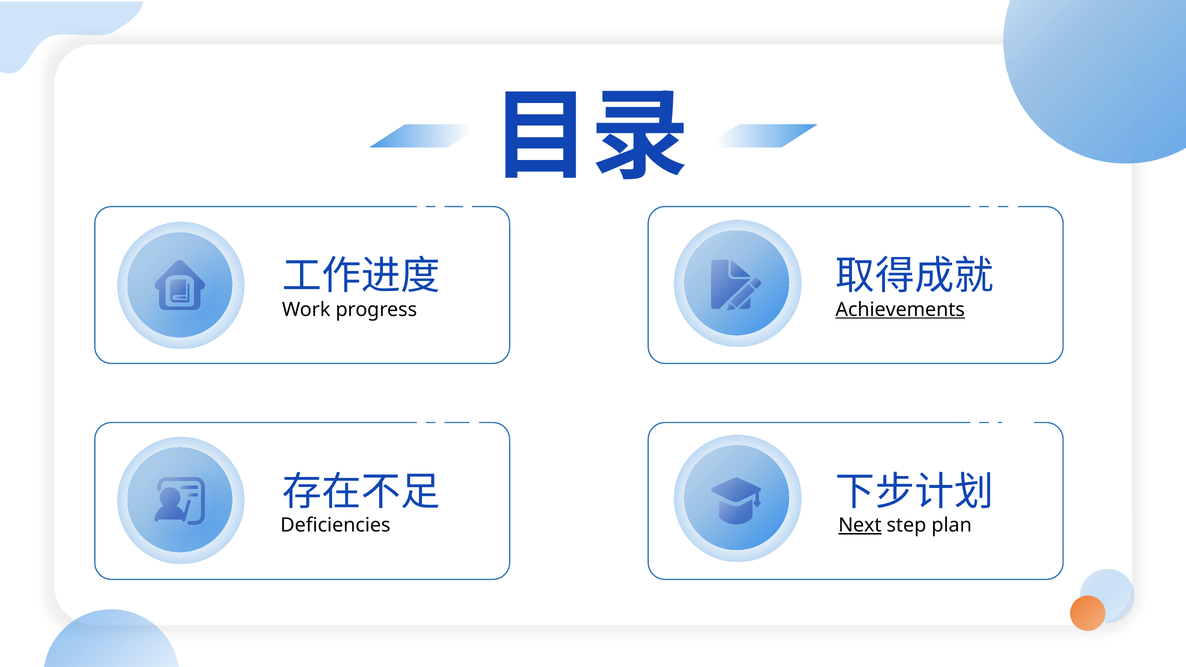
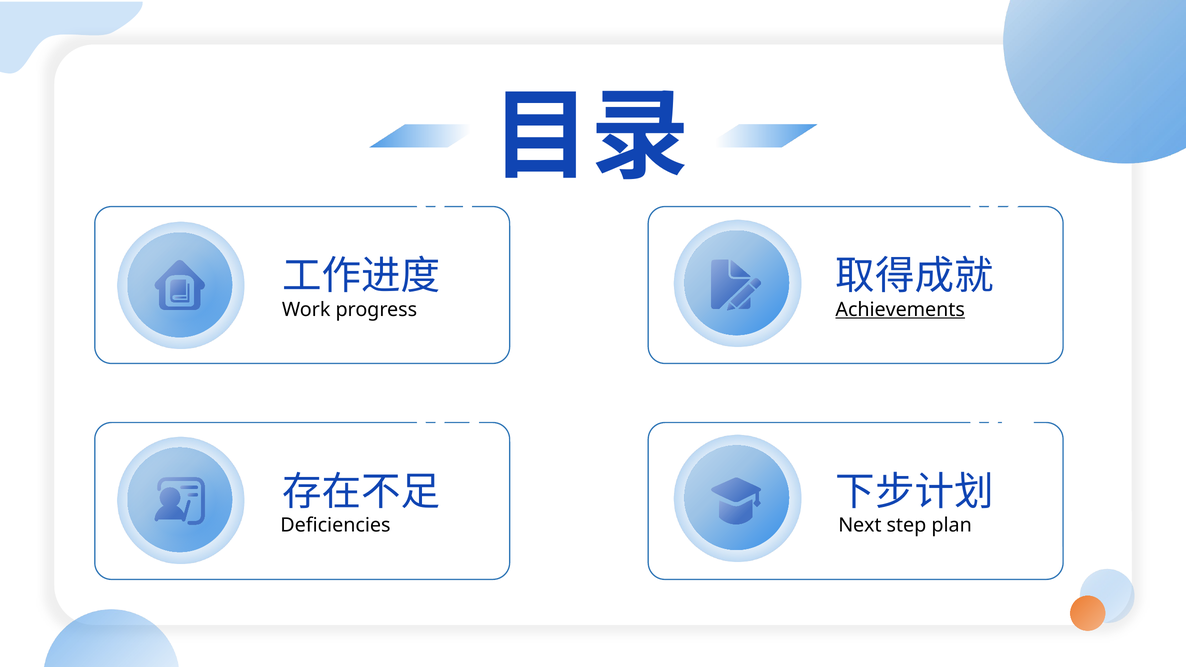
Next underline: present -> none
